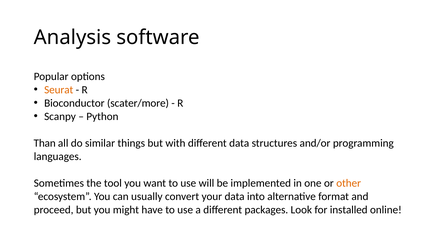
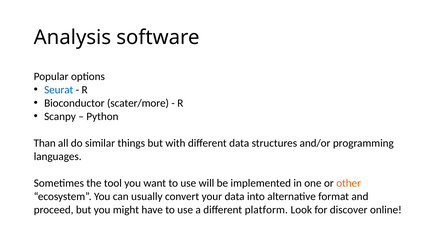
Seurat colour: orange -> blue
packages: packages -> platform
installed: installed -> discover
